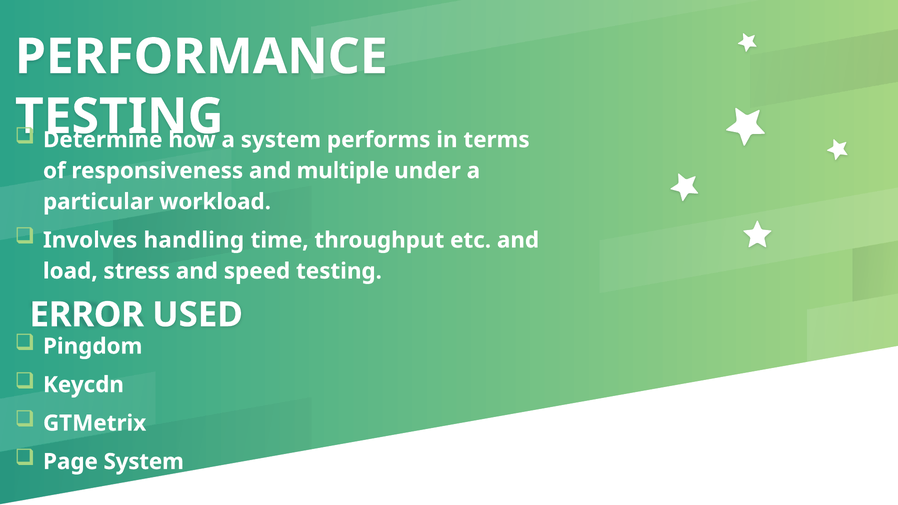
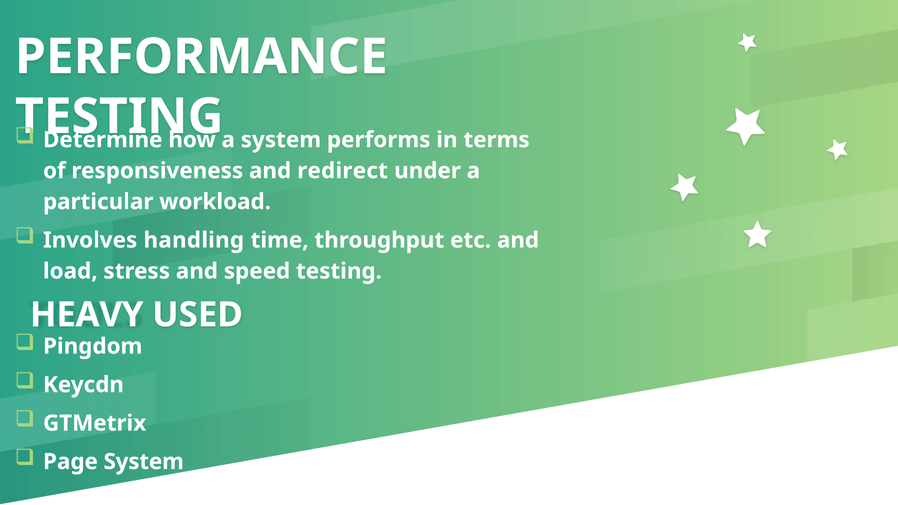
multiple: multiple -> redirect
ERROR: ERROR -> HEAVY
